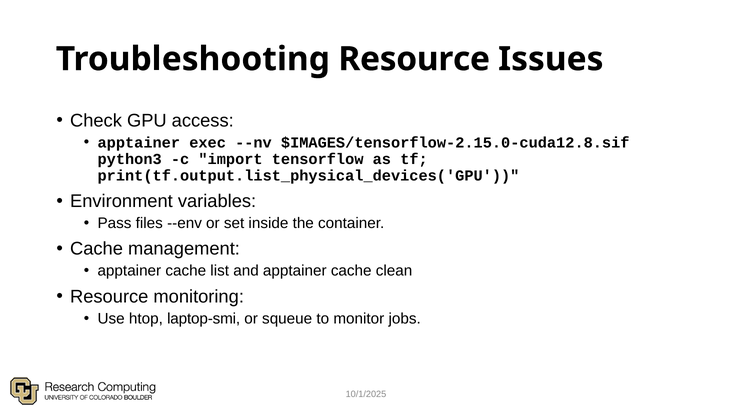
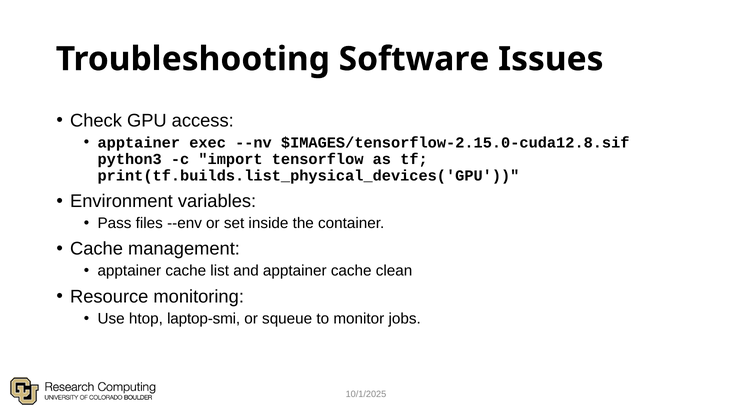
Troubleshooting Resource: Resource -> Software
print(tf.output.list_physical_devices('GPU: print(tf.output.list_physical_devices('GPU -> print(tf.builds.list_physical_devices('GPU
